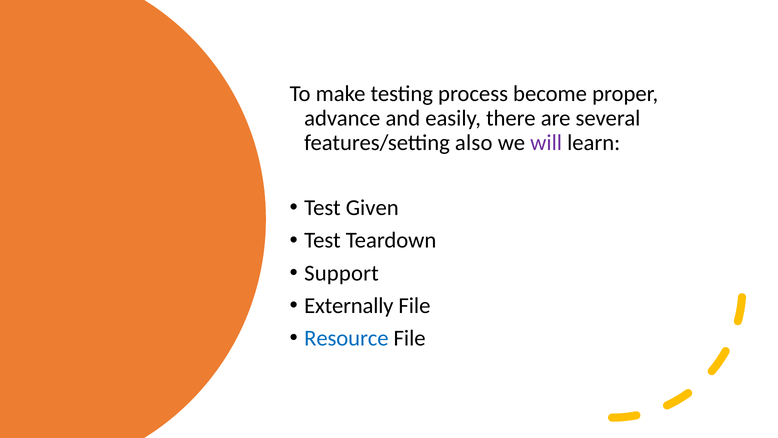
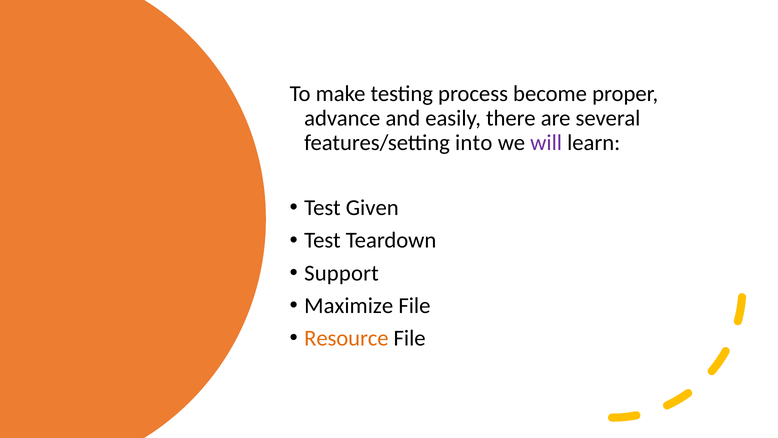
also: also -> into
Externally: Externally -> Maximize
Resource colour: blue -> orange
